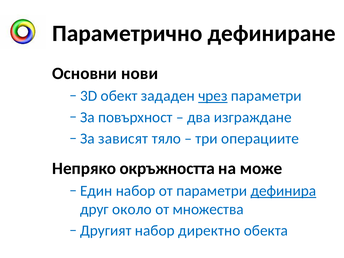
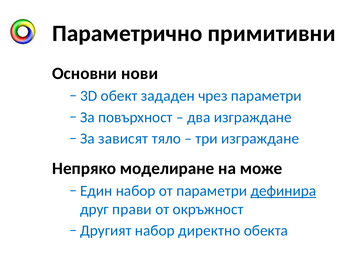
дефиниране: дефиниране -> примитивни
чрез underline: present -> none
три операциите: операциите -> изграждане
окръжността: окръжността -> моделиране
около: около -> прави
множества: множества -> окръжност
